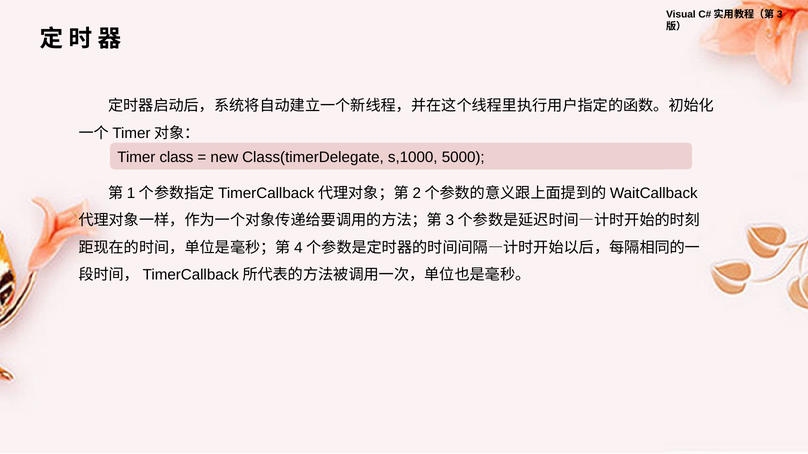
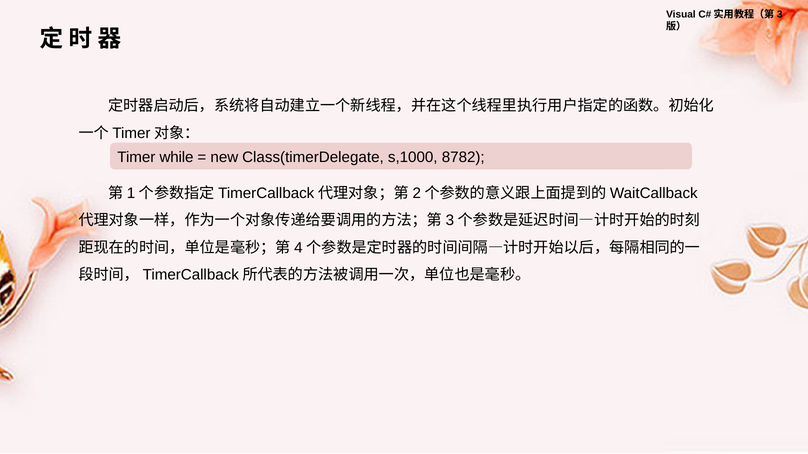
class: class -> while
5000: 5000 -> 8782
